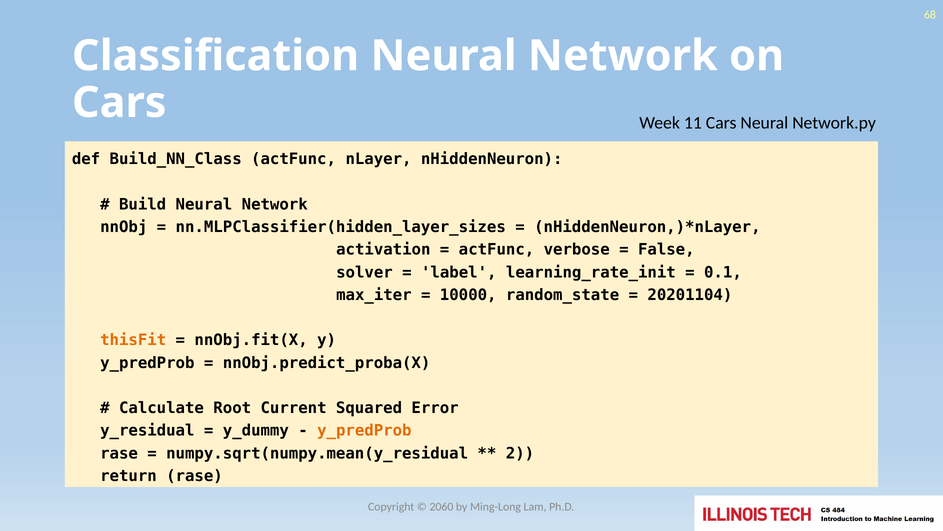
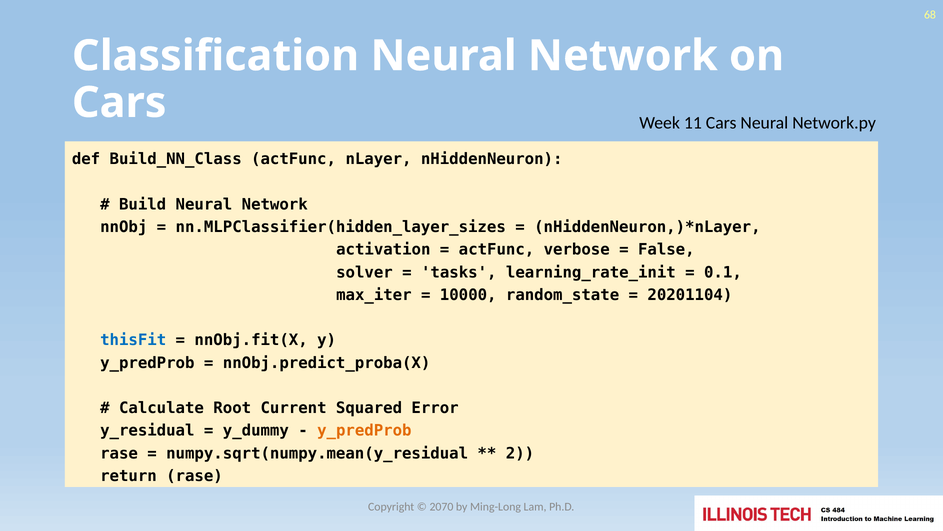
label: label -> tasks
thisFit colour: orange -> blue
2060: 2060 -> 2070
